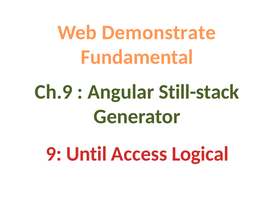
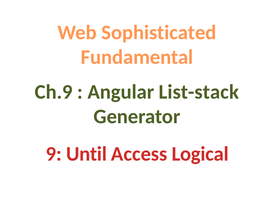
Demonstrate: Demonstrate -> Sophisticated
Still-stack: Still-stack -> List-stack
